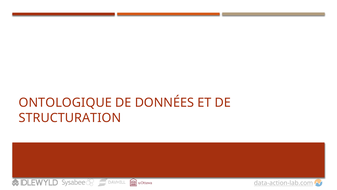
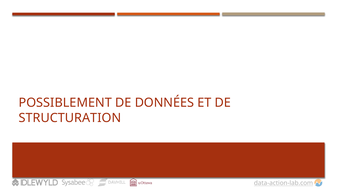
ONTOLOGIQUE: ONTOLOGIQUE -> POSSIBLEMENT
